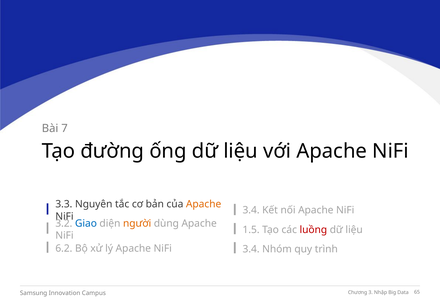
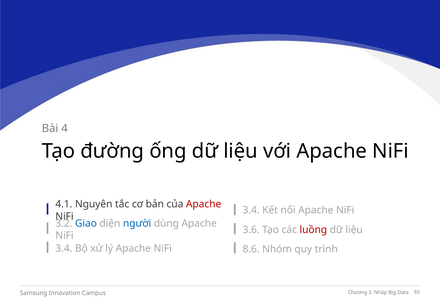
7: 7 -> 4
3.3: 3.3 -> 4.1
Apache at (204, 204) colour: orange -> red
người colour: orange -> blue
1.5: 1.5 -> 3.6
6.2 at (64, 248): 6.2 -> 3.4
3.4 at (251, 249): 3.4 -> 8.6
